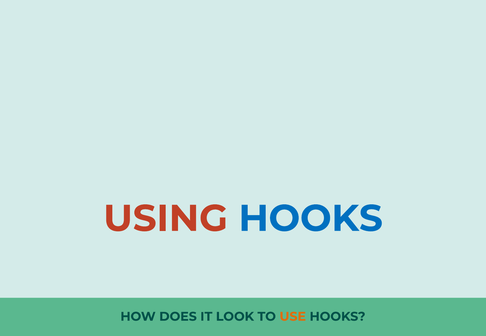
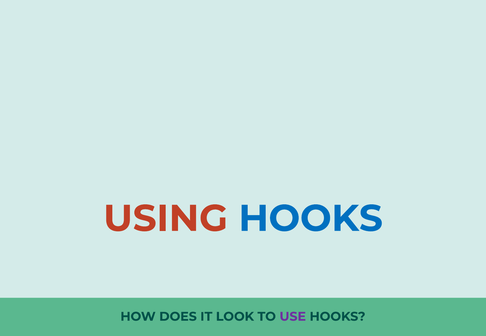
USE colour: orange -> purple
